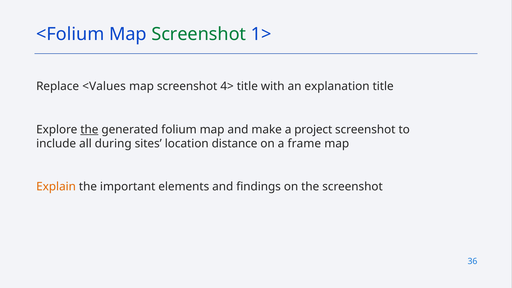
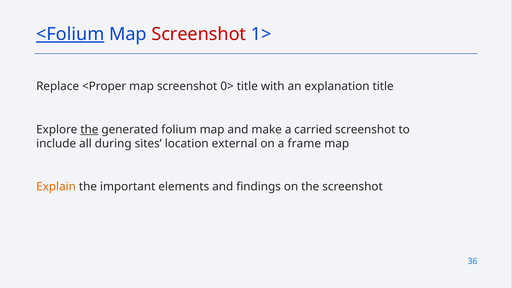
<Folium underline: none -> present
Screenshot at (199, 34) colour: green -> red
<Values: <Values -> <Proper
4>: 4> -> 0>
project: project -> carried
distance: distance -> external
